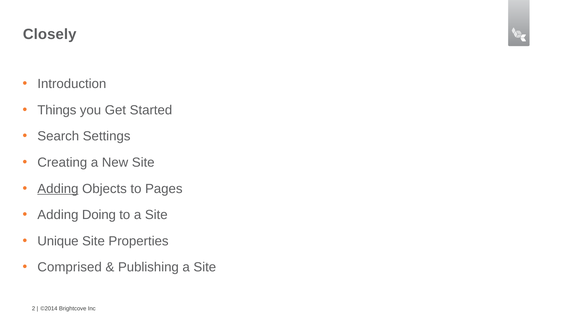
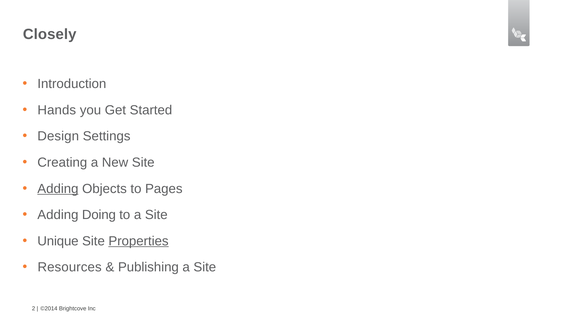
Things: Things -> Hands
Search: Search -> Design
Properties underline: none -> present
Comprised: Comprised -> Resources
